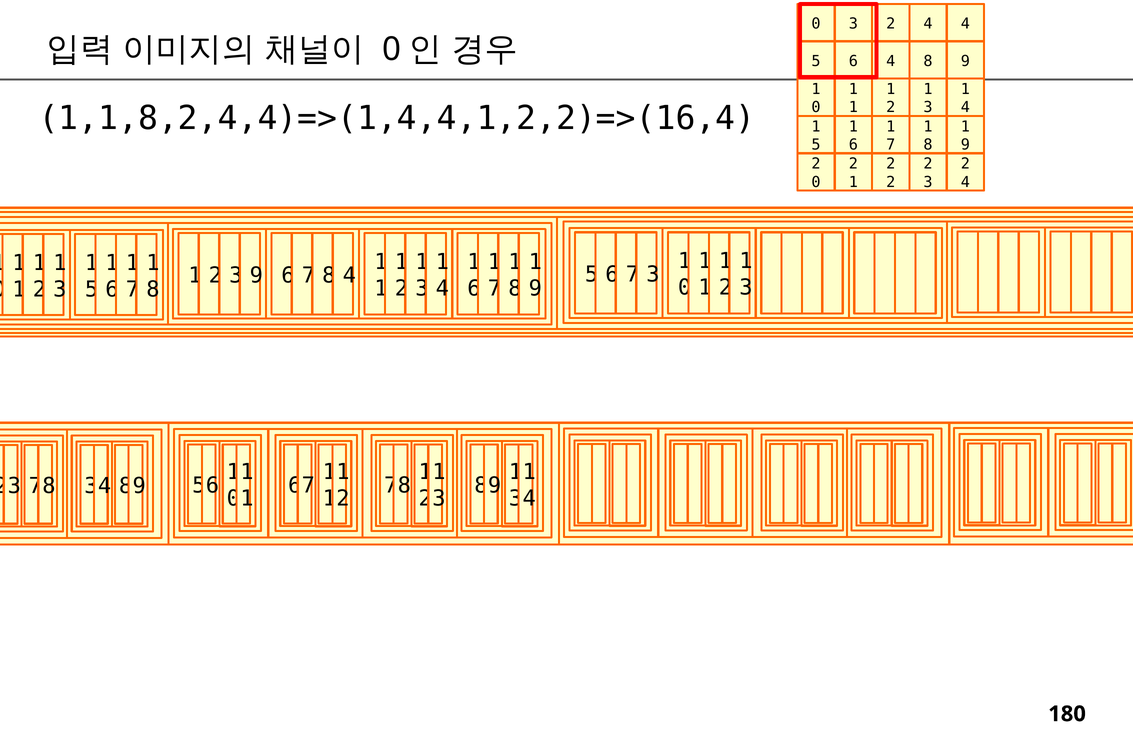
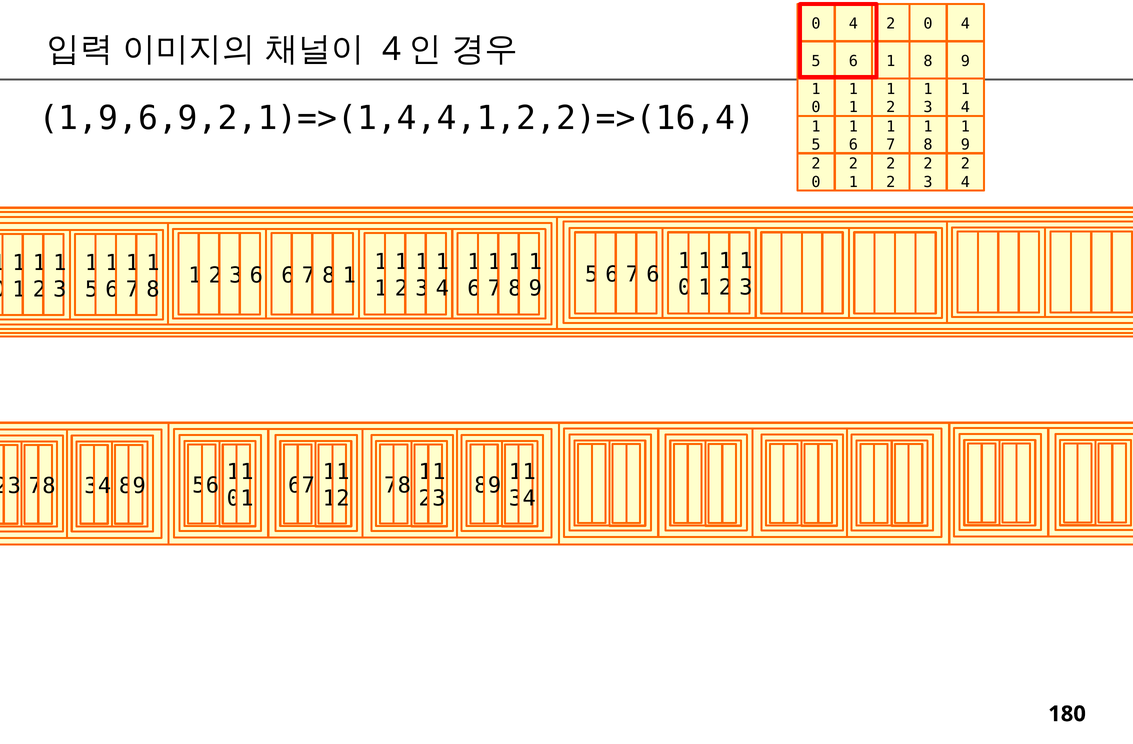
0 3: 3 -> 4
4 at (928, 24): 4 -> 0
0 at (392, 50): 0 -> 4
5 6 4: 4 -> 1
1,1,8,2,4,4)=>(1,4,4,1,2,2)=>(16,4: 1,1,8,2,4,4)=>(1,4,4,1,2,2)=>(16,4 -> 1,9,6,9,2,1)=>(1,4,4,1,2,2)=>(16,4
3 at (653, 274): 3 -> 6
9 at (256, 275): 9 -> 6
4 at (349, 275): 4 -> 1
